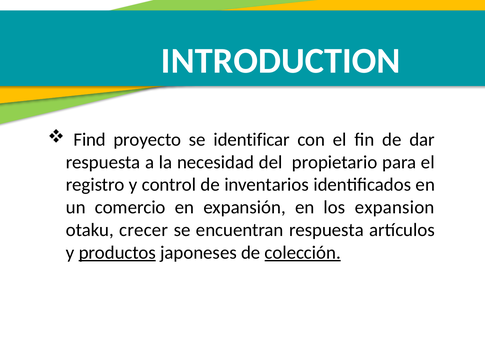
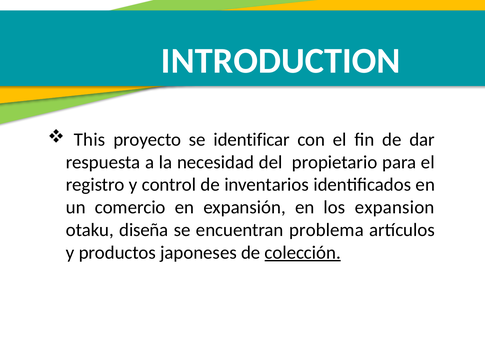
Find: Find -> This
crecer: crecer -> diseña
encuentran respuesta: respuesta -> problema
productos underline: present -> none
